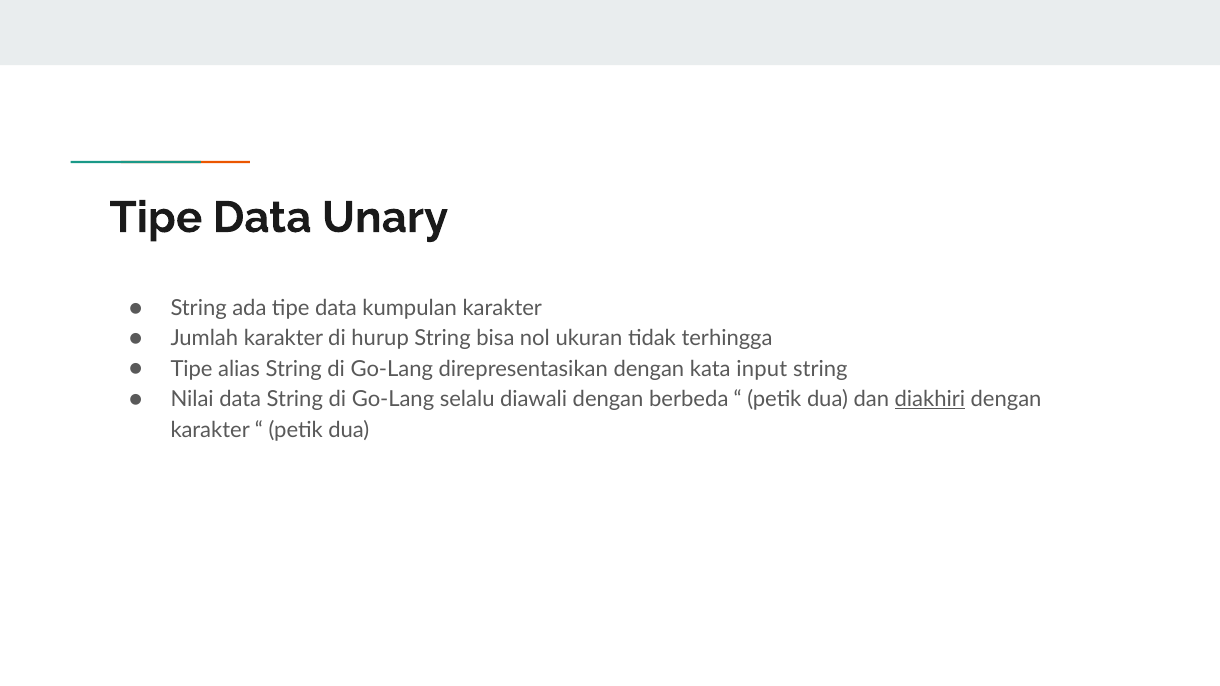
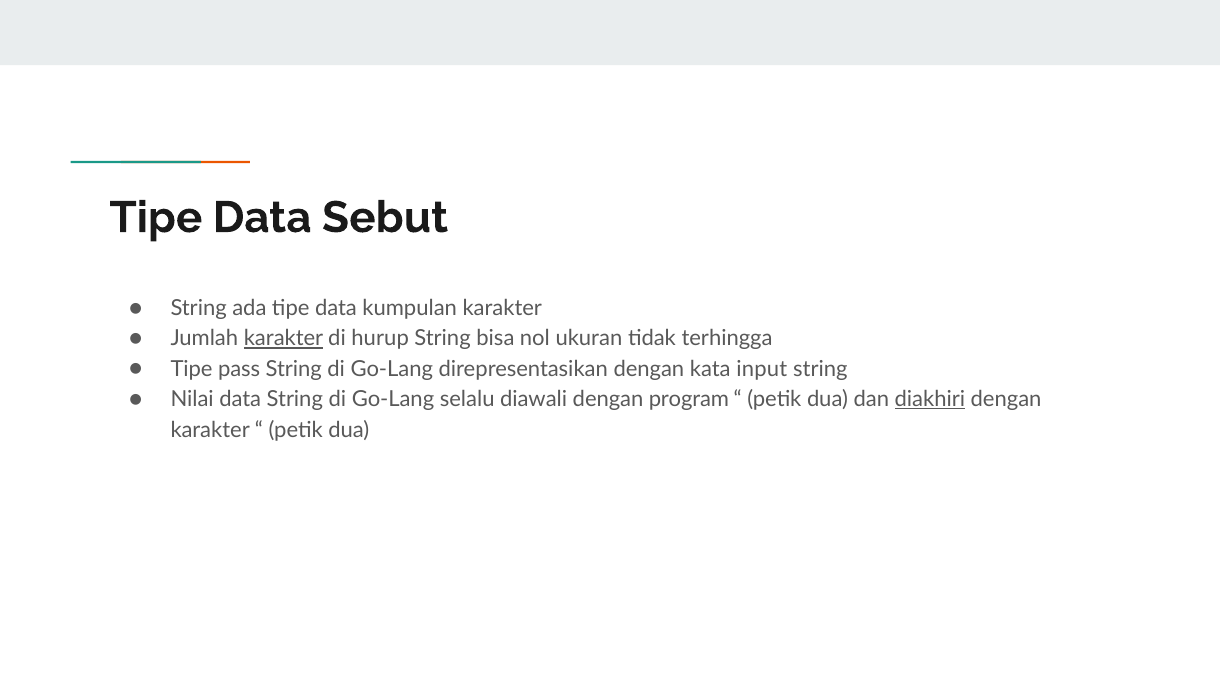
Unary: Unary -> Sebut
karakter at (283, 339) underline: none -> present
alias: alias -> pass
berbeda: berbeda -> program
